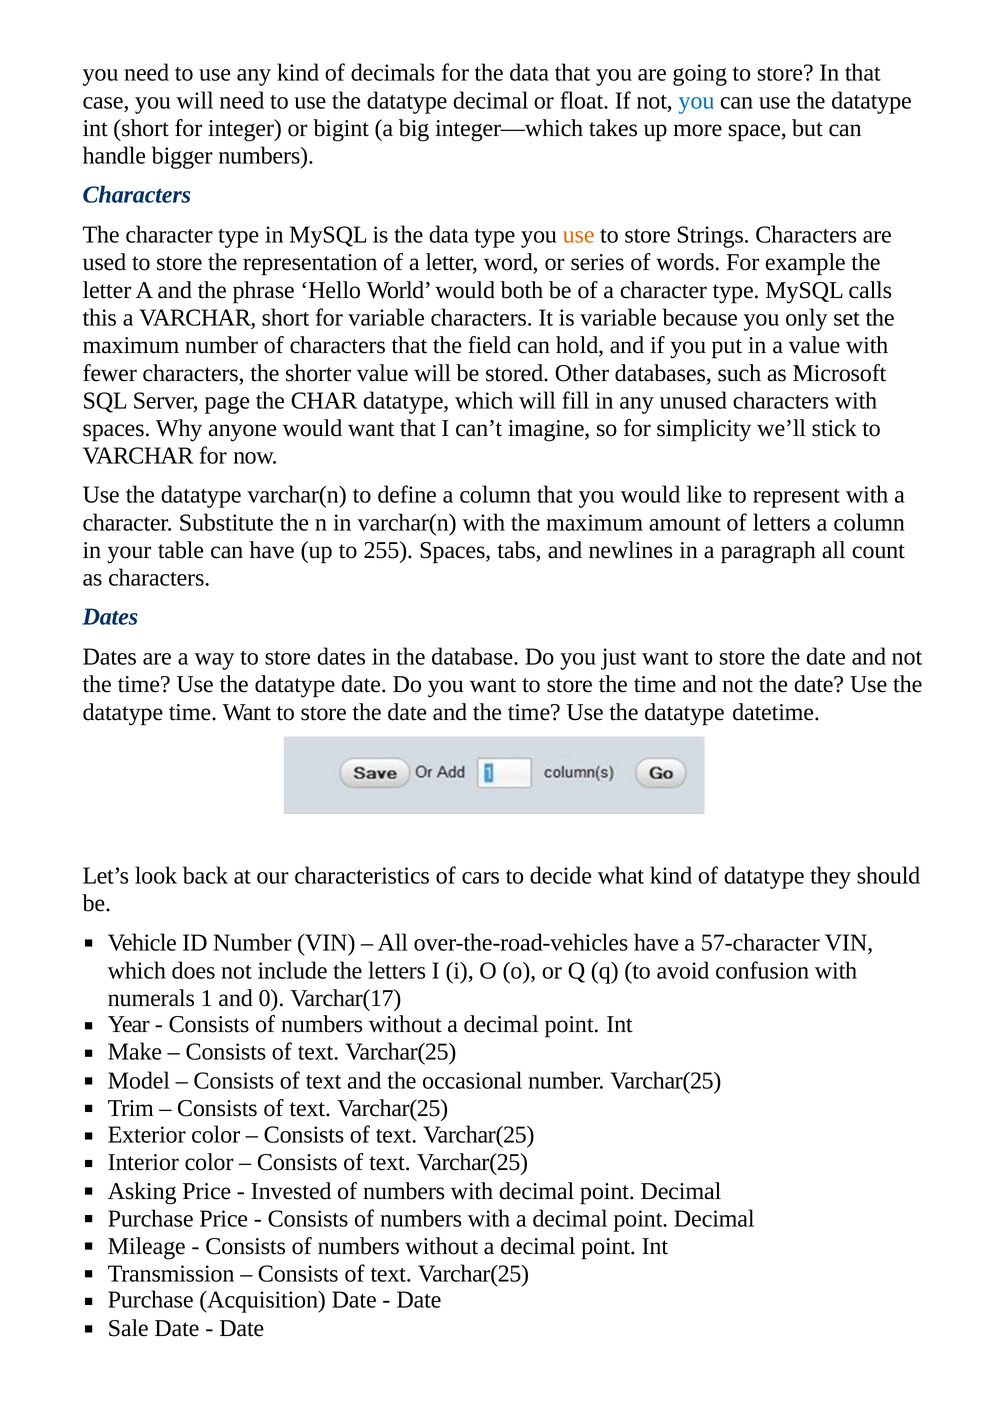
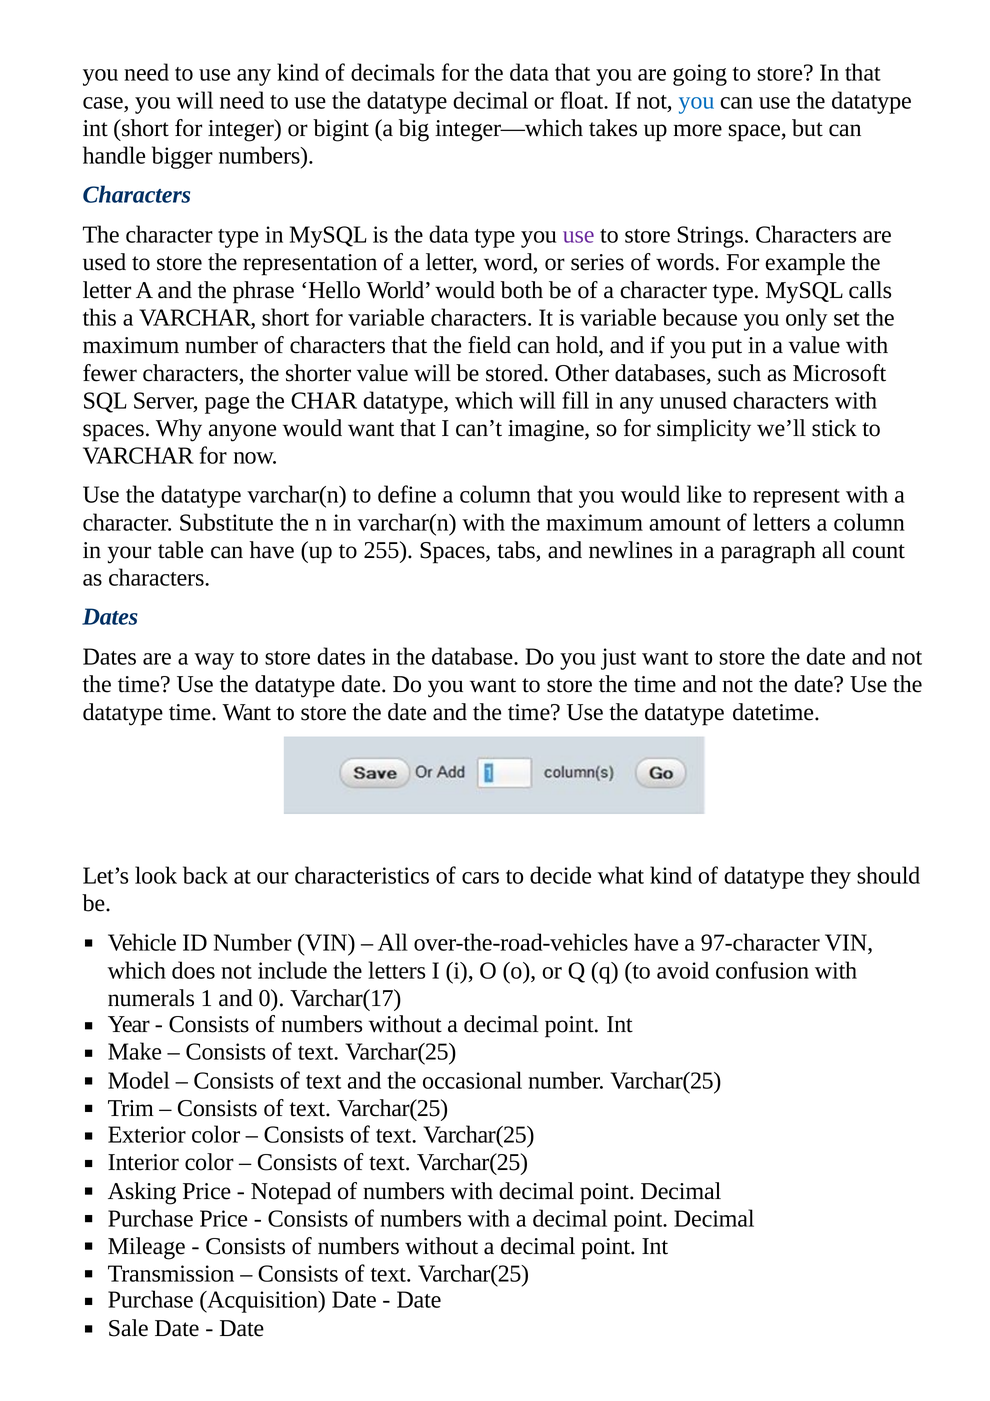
use at (579, 235) colour: orange -> purple
57-character: 57-character -> 97-character
Invested: Invested -> Notepad
